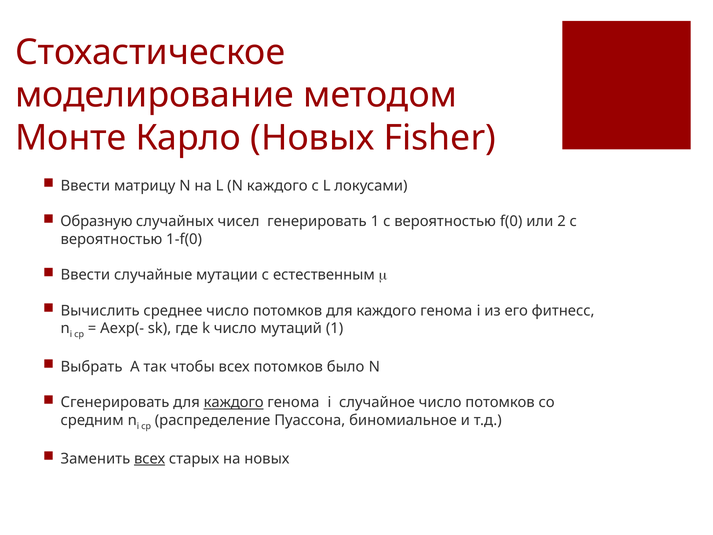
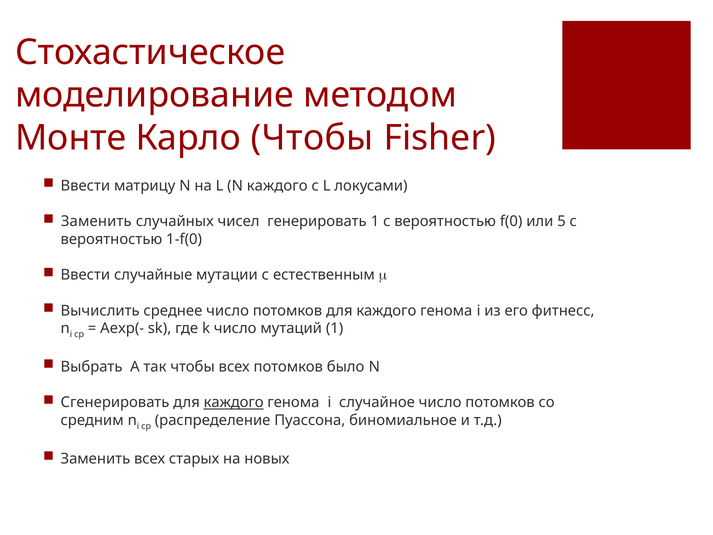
Карло Новых: Новых -> Чтобы
Образную at (96, 221): Образную -> Заменить
2: 2 -> 5
всех at (150, 458) underline: present -> none
